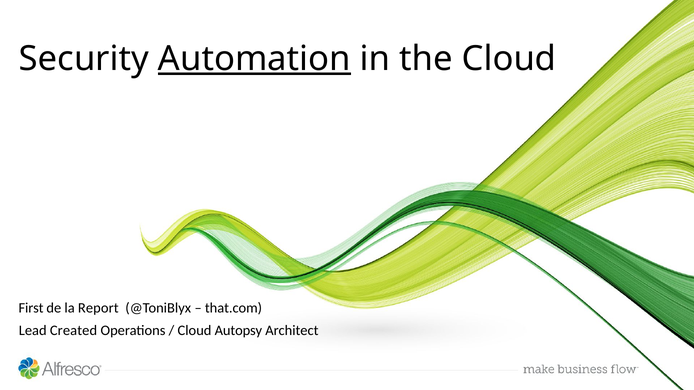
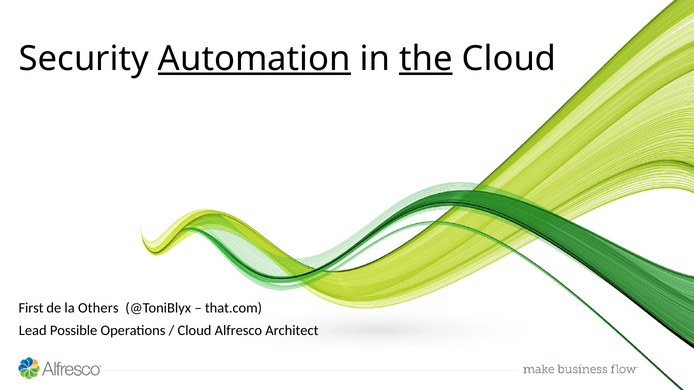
the underline: none -> present
Report: Report -> Others
Created: Created -> Possible
Autopsy: Autopsy -> Alfresco
